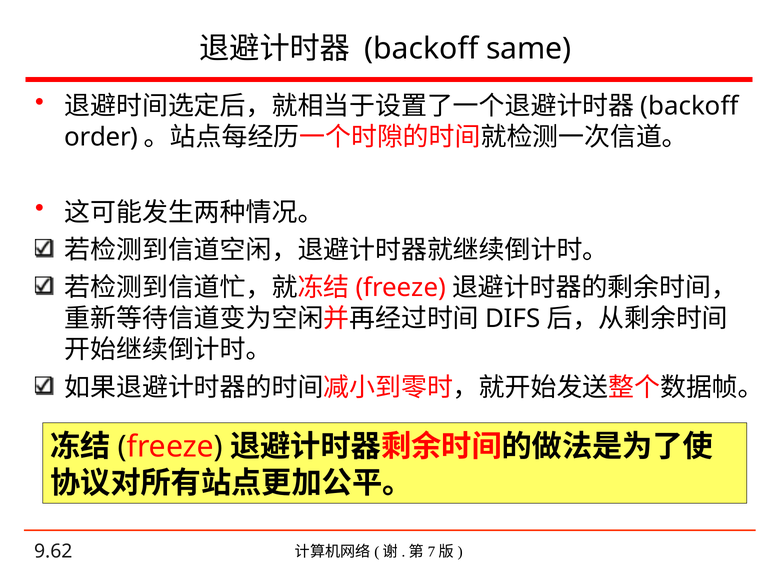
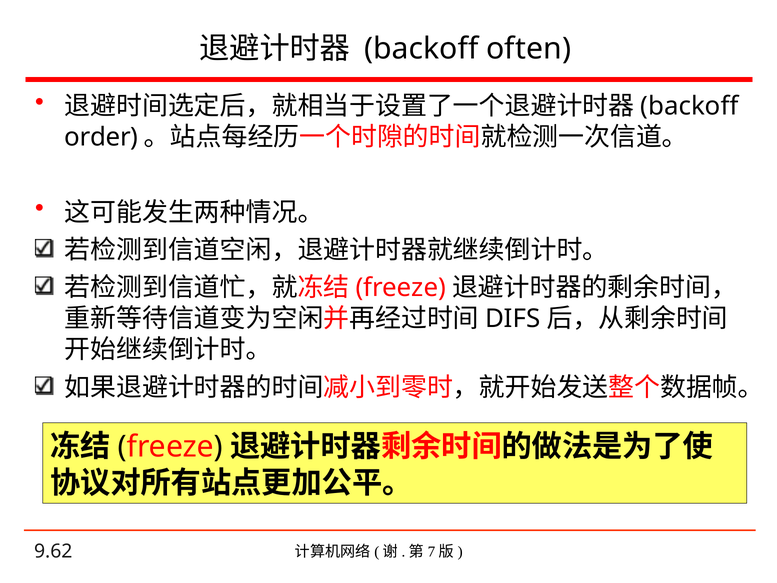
same: same -> often
